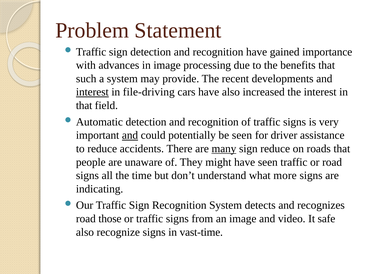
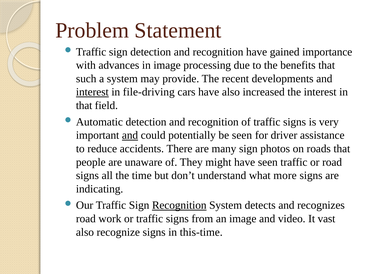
many underline: present -> none
sign reduce: reduce -> photos
Recognition at (179, 205) underline: none -> present
those: those -> work
safe: safe -> vast
vast-time: vast-time -> this-time
